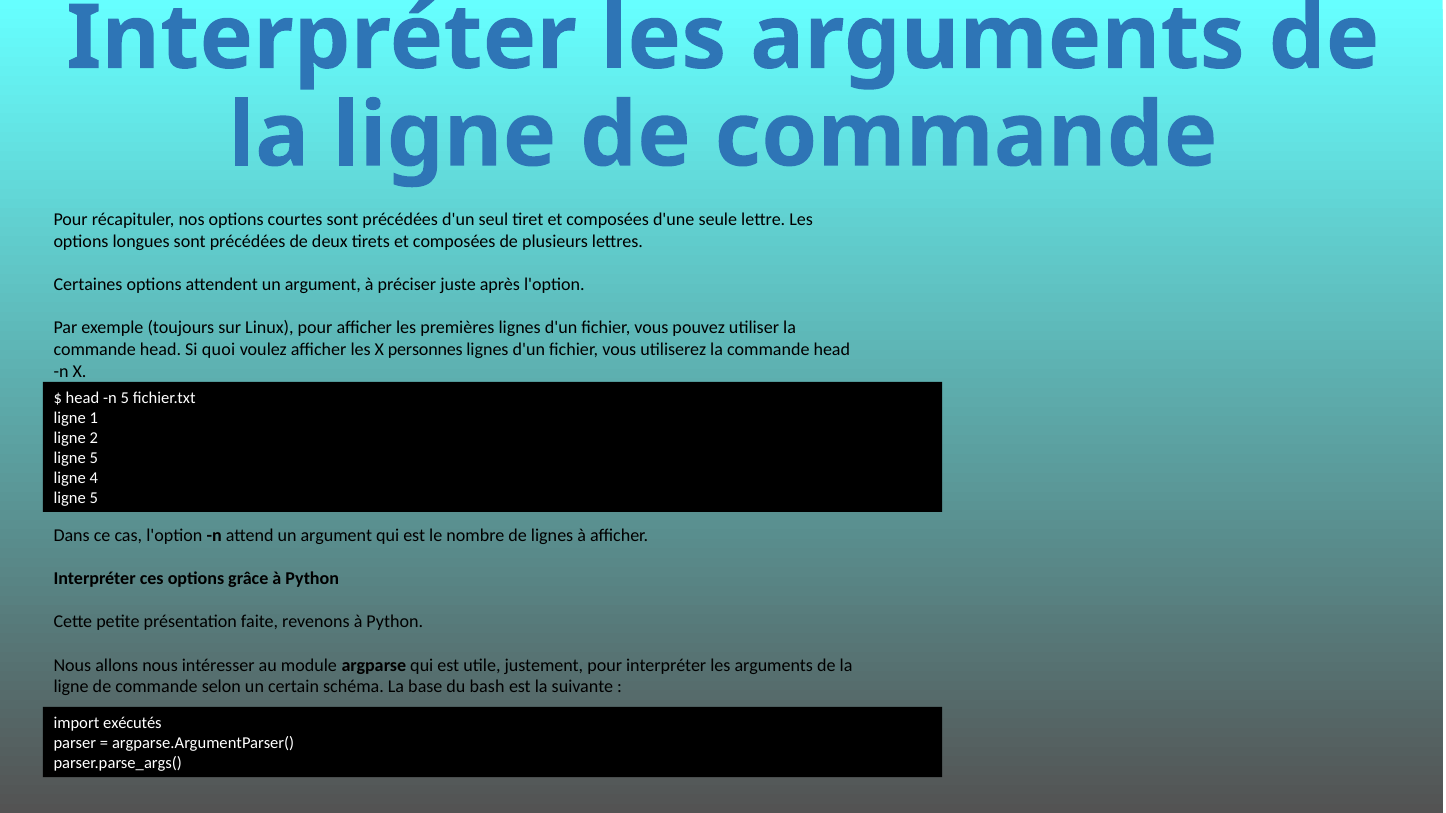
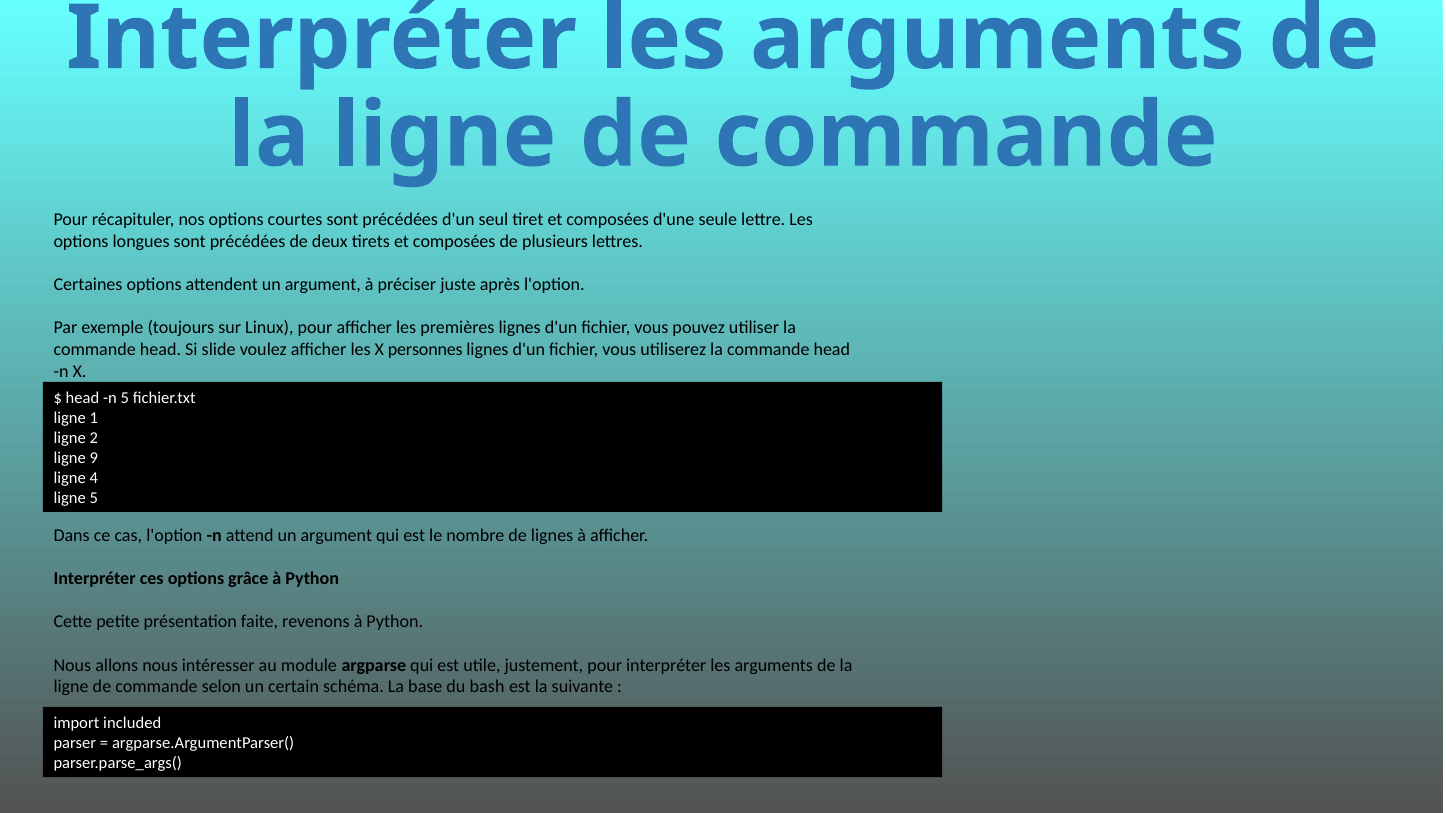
quoi: quoi -> slide
5 at (94, 458): 5 -> 9
exécutés: exécutés -> included
